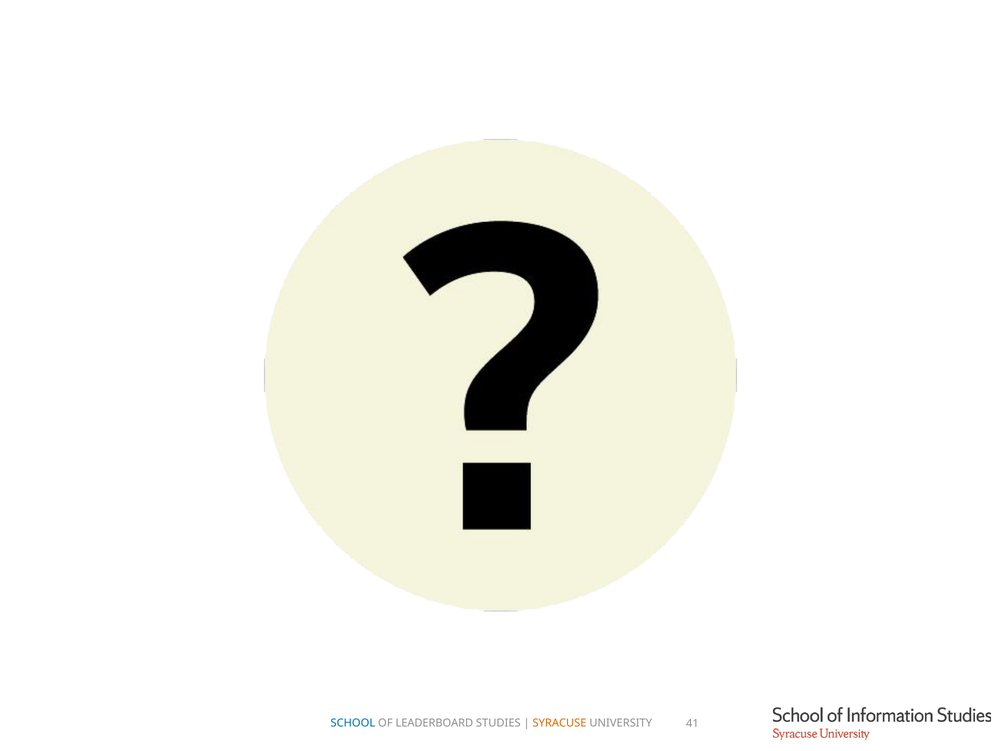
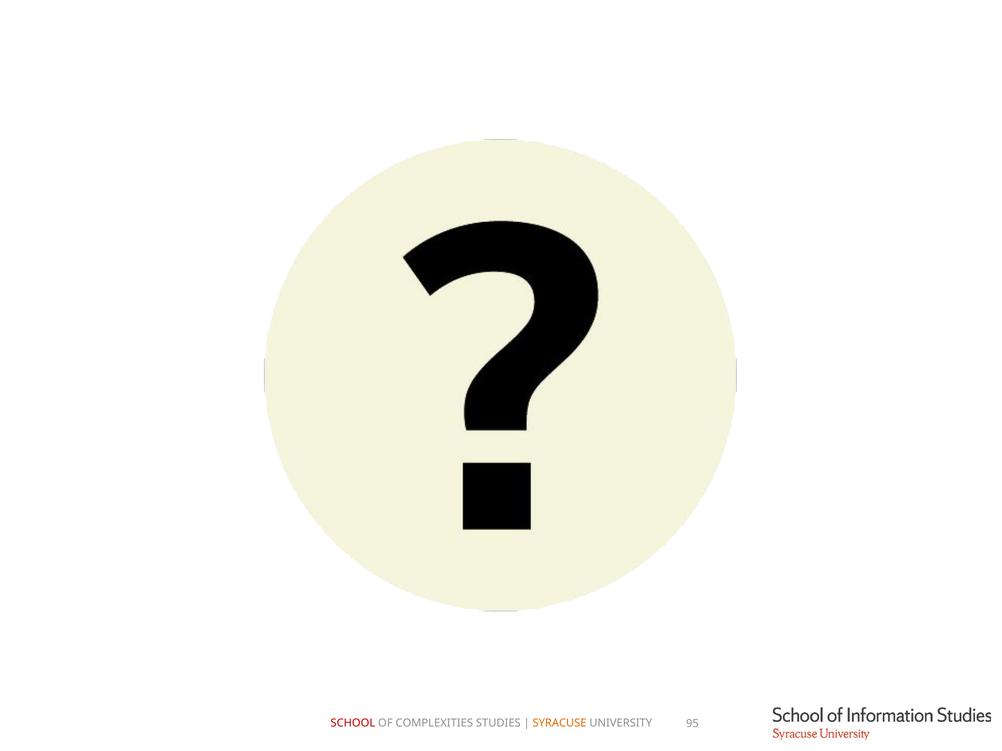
SCHOOL colour: blue -> red
LEADERBOARD: LEADERBOARD -> COMPLEXITIES
41: 41 -> 95
